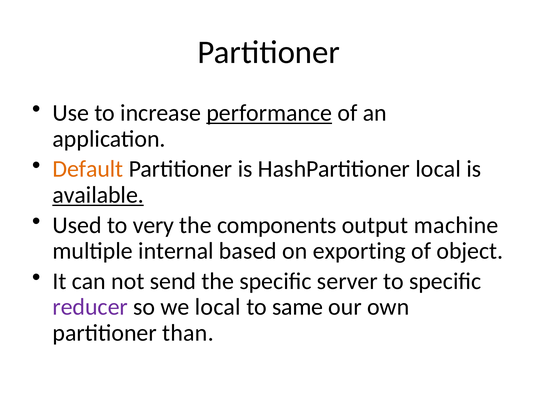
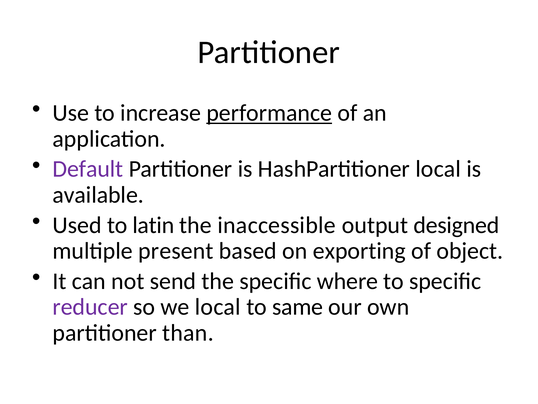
Default colour: orange -> purple
available underline: present -> none
very: very -> latin
components: components -> inaccessible
machine: machine -> designed
internal: internal -> present
server: server -> where
